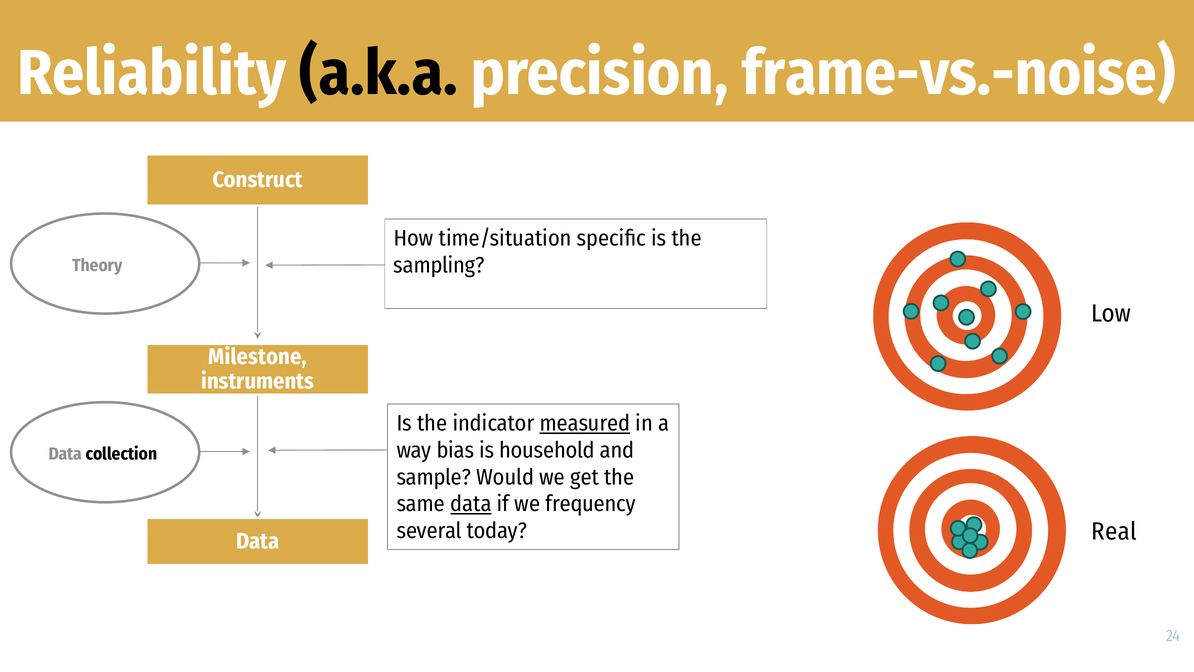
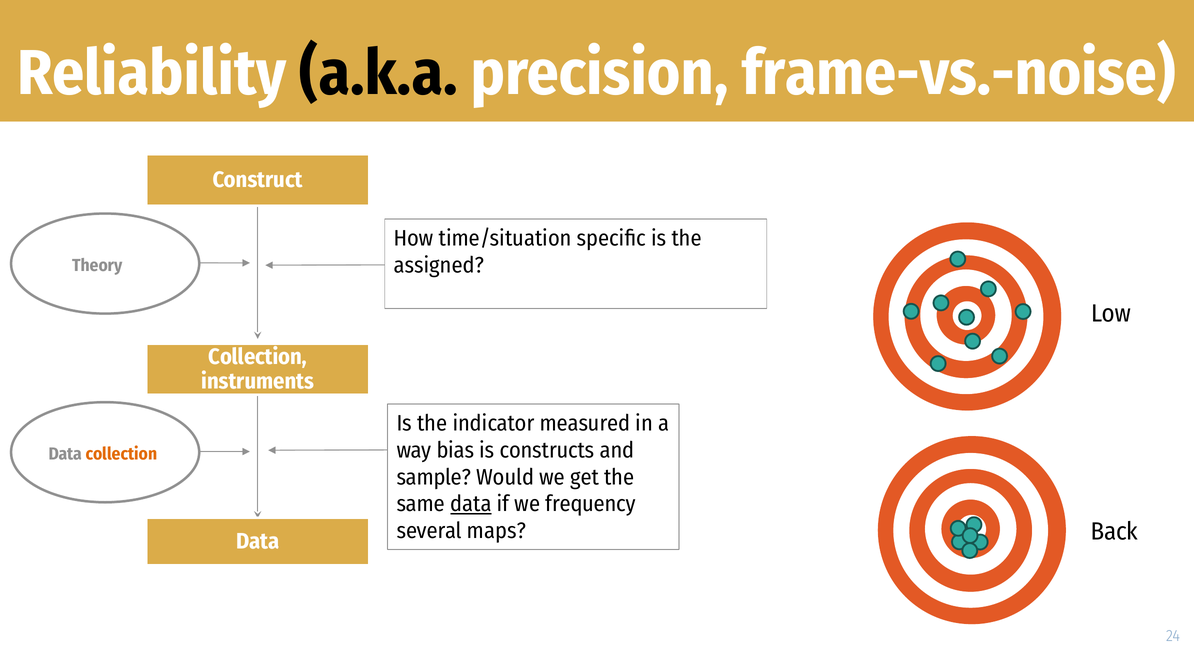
sampling: sampling -> assigned
Milestone at (258, 357): Milestone -> Collection
measured underline: present -> none
household: household -> constructs
collection at (121, 454) colour: black -> orange
Real: Real -> Back
today: today -> maps
